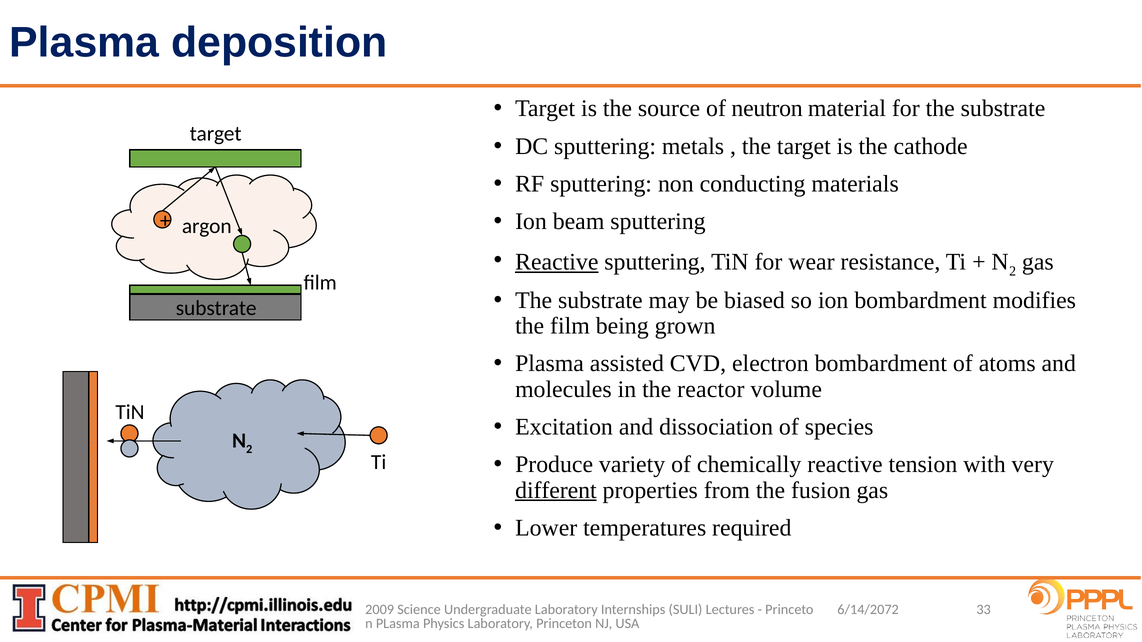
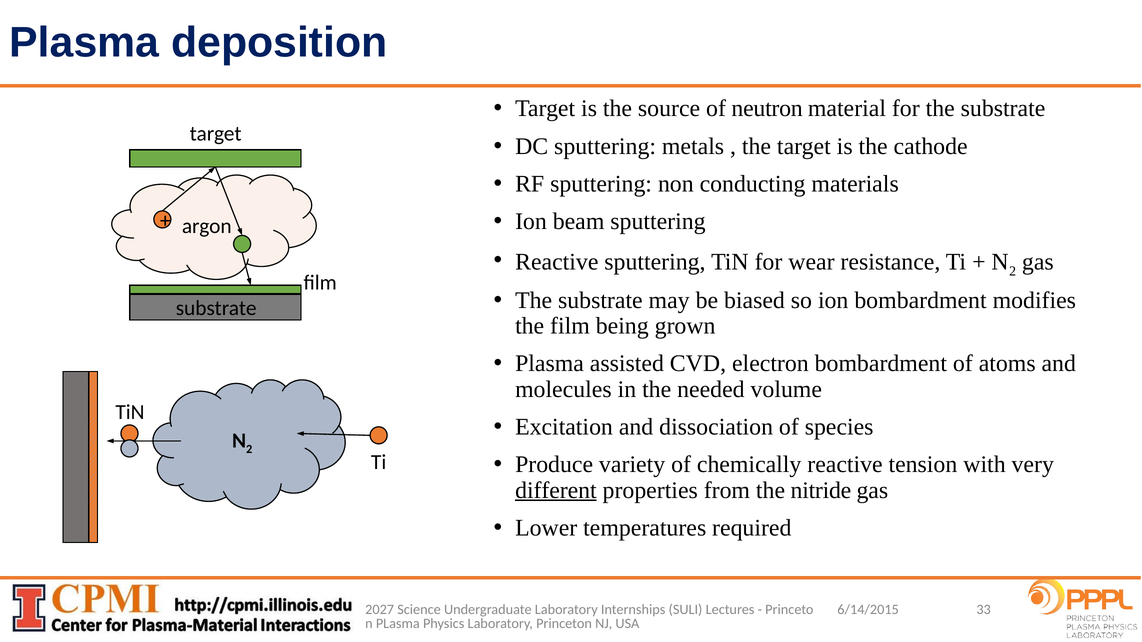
Reactive at (557, 262) underline: present -> none
reactor: reactor -> needed
fusion: fusion -> nitride
2009: 2009 -> 2027
6/14/2072: 6/14/2072 -> 6/14/2015
